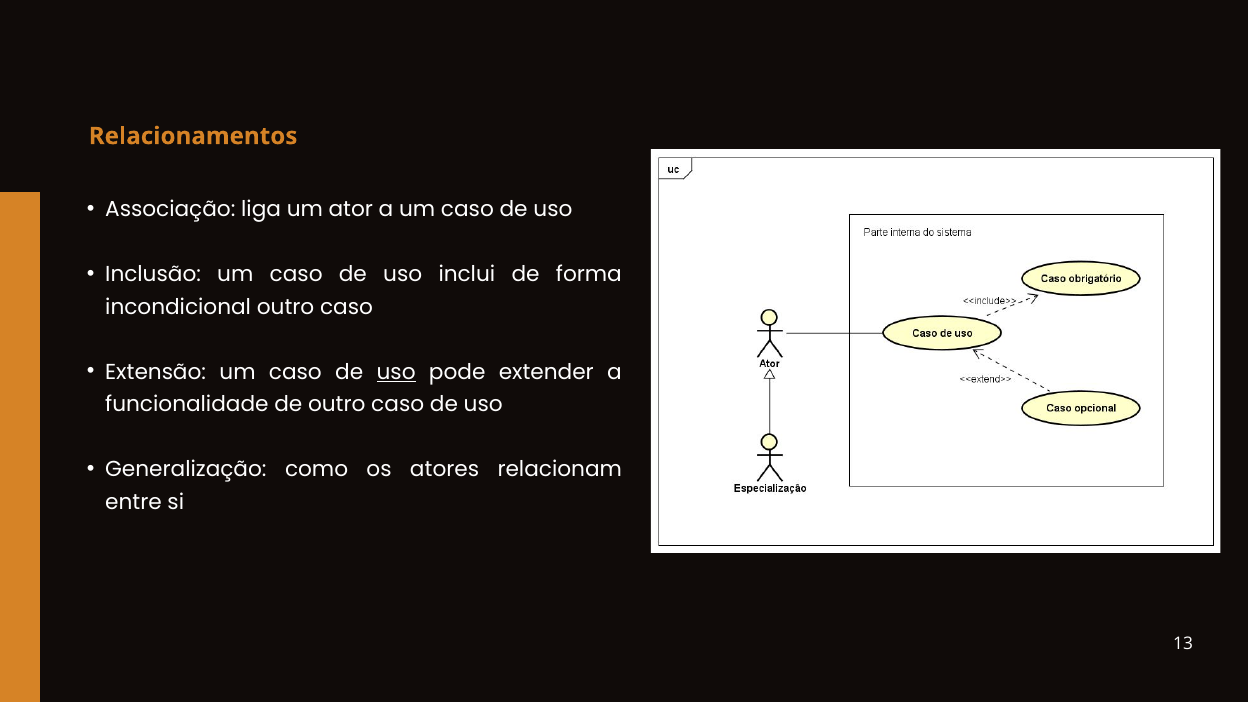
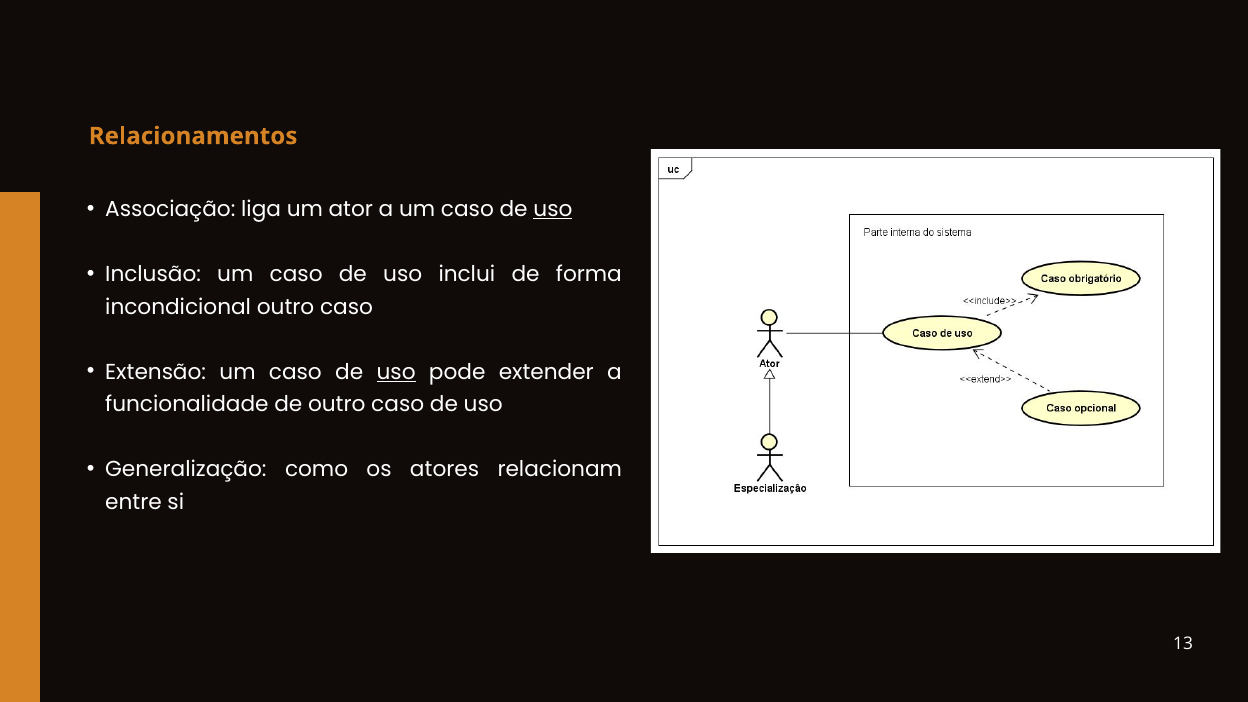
uso at (553, 210) underline: none -> present
